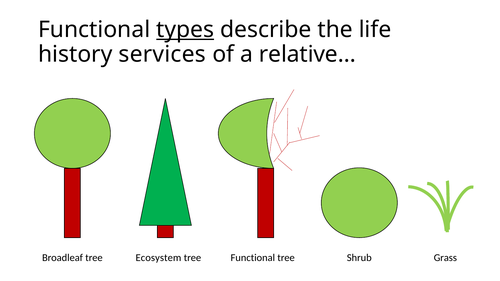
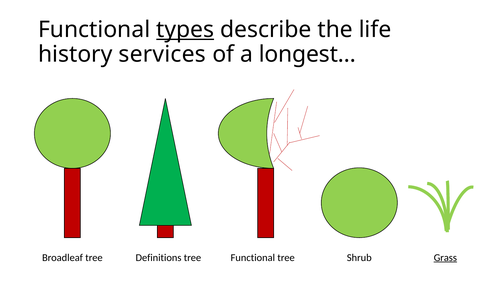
relative…: relative… -> longest…
Ecosystem: Ecosystem -> Definitions
Grass underline: none -> present
